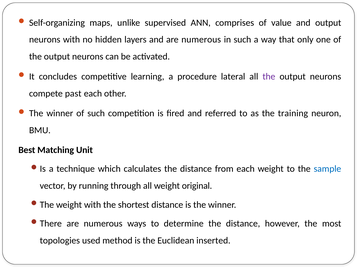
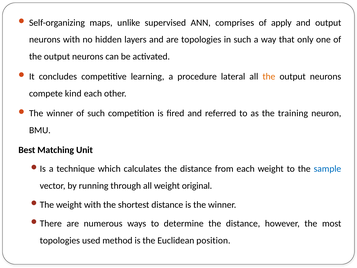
value: value -> apply
and are numerous: numerous -> topologies
the at (269, 76) colour: purple -> orange
past: past -> kind
inserted: inserted -> position
